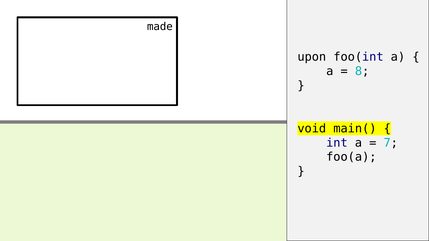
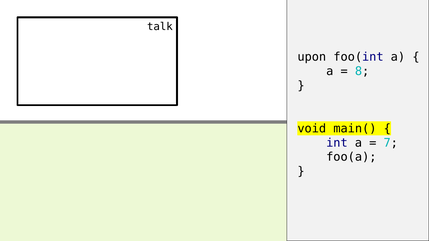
made: made -> talk
